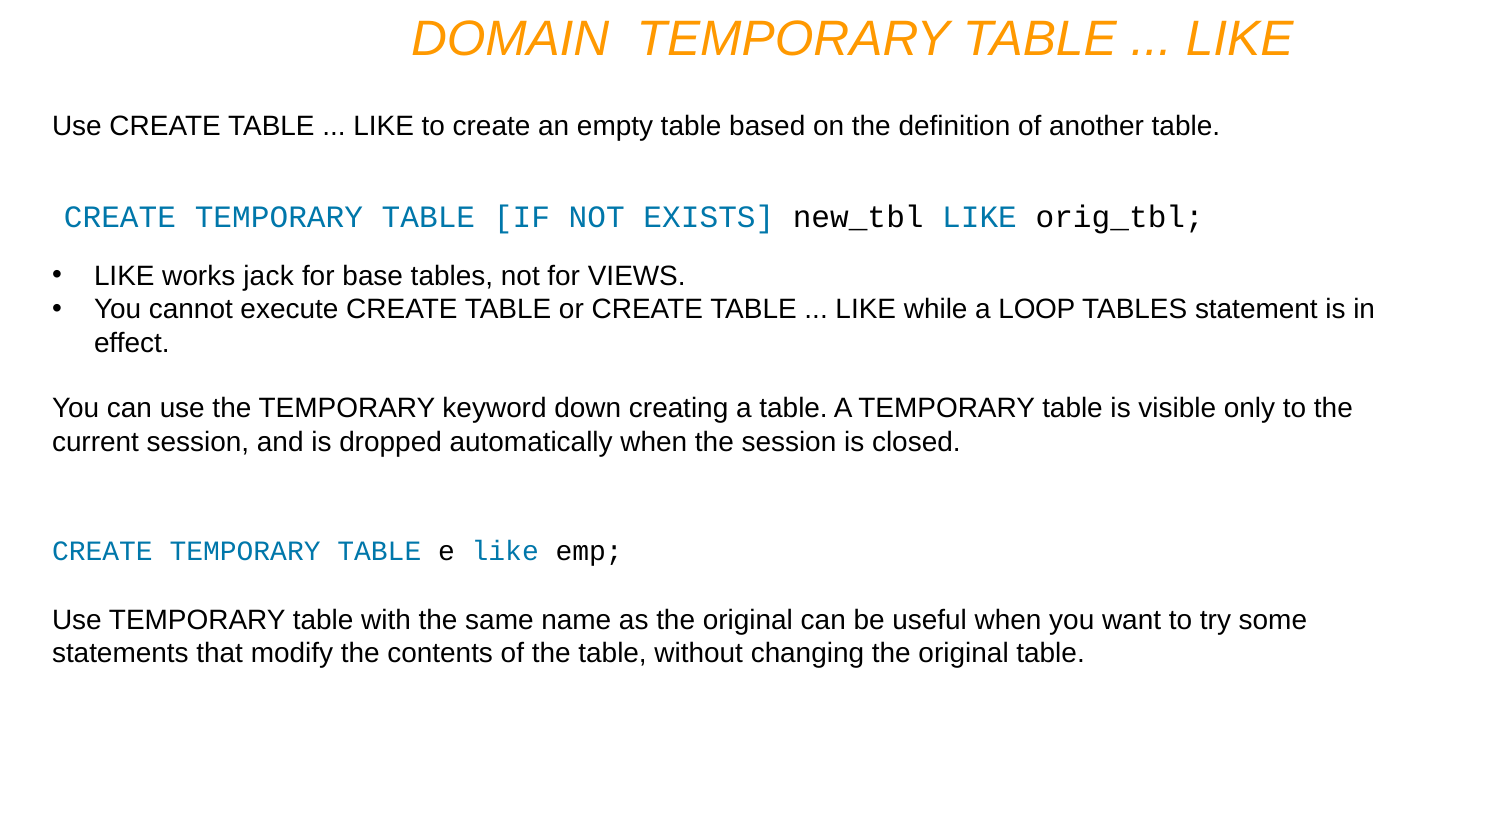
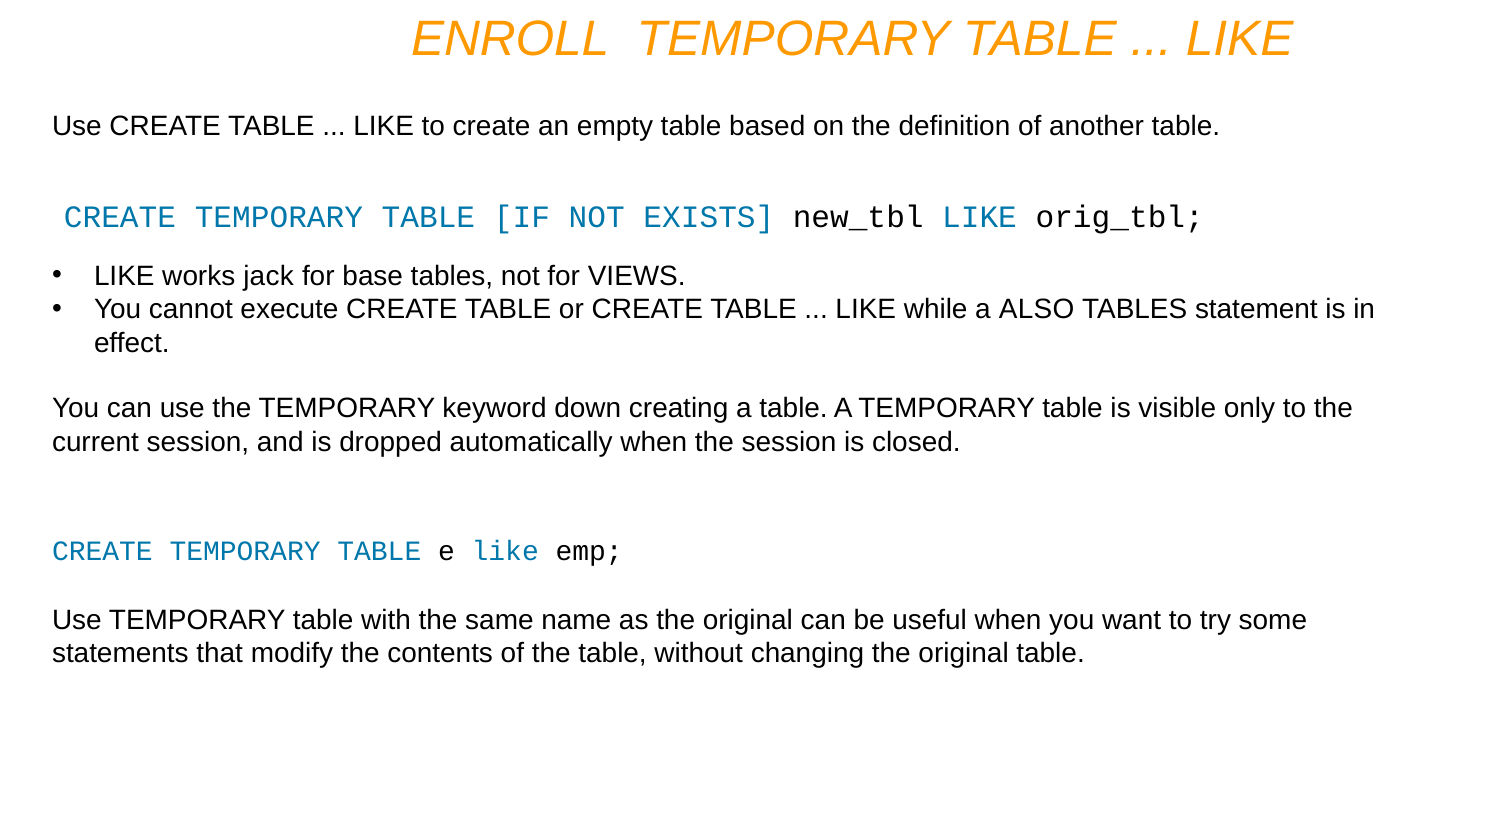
DOMAIN: DOMAIN -> ENROLL
LOOP: LOOP -> ALSO
